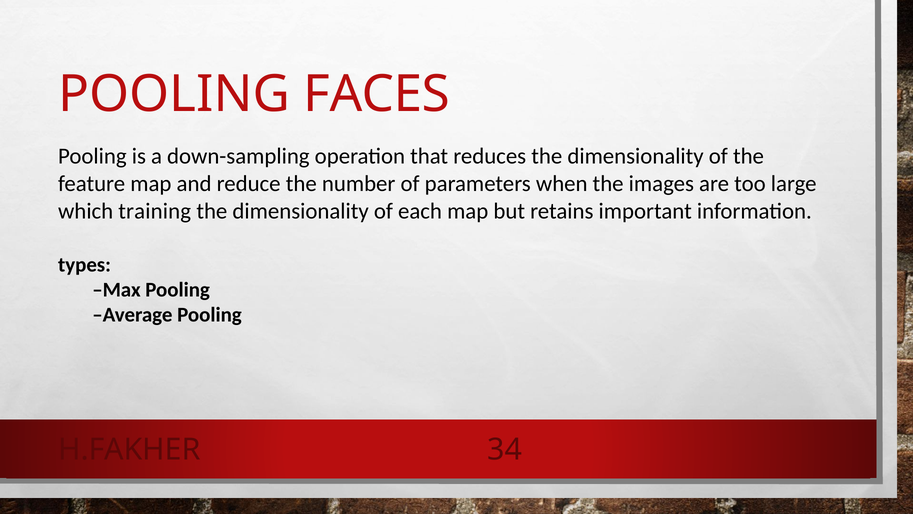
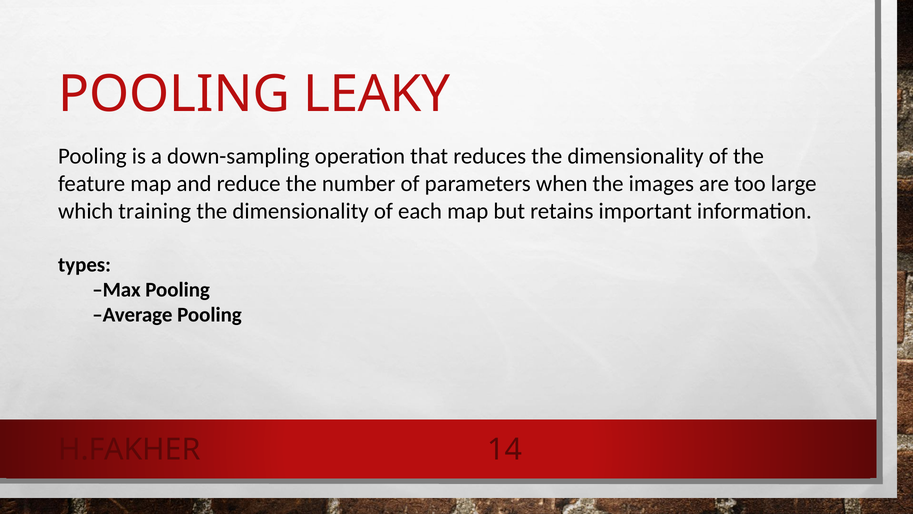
FACES: FACES -> LEAKY
34: 34 -> 14
